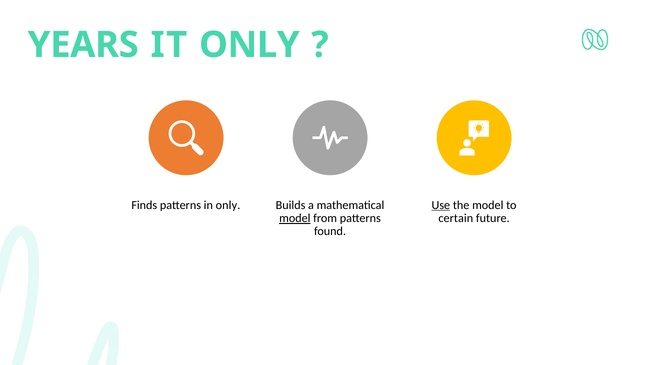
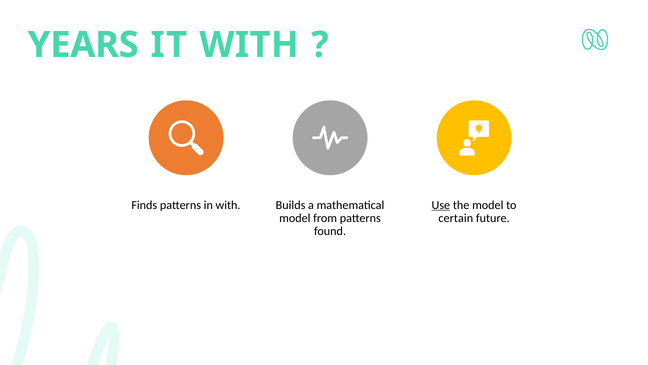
IT ONLY: ONLY -> WITH
in only: only -> with
model at (295, 218) underline: present -> none
